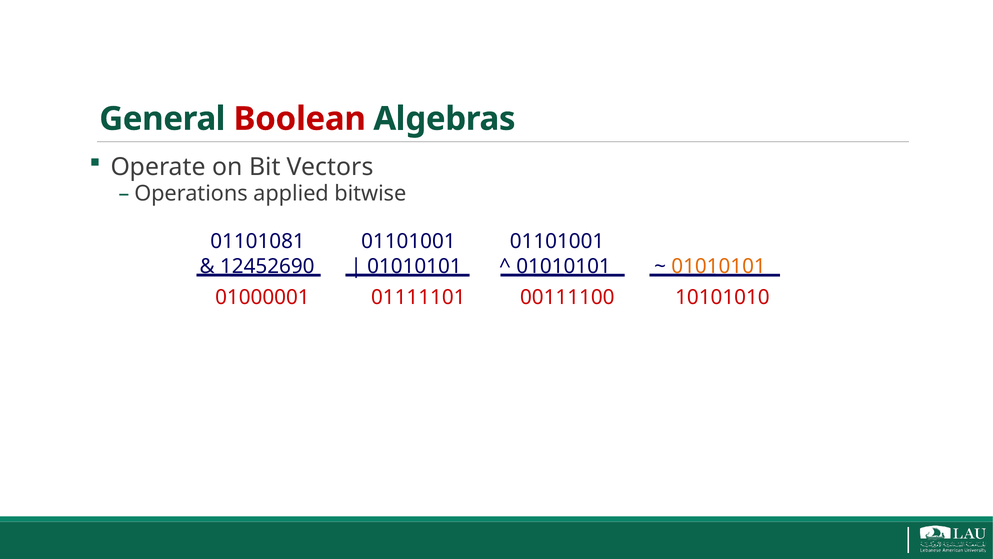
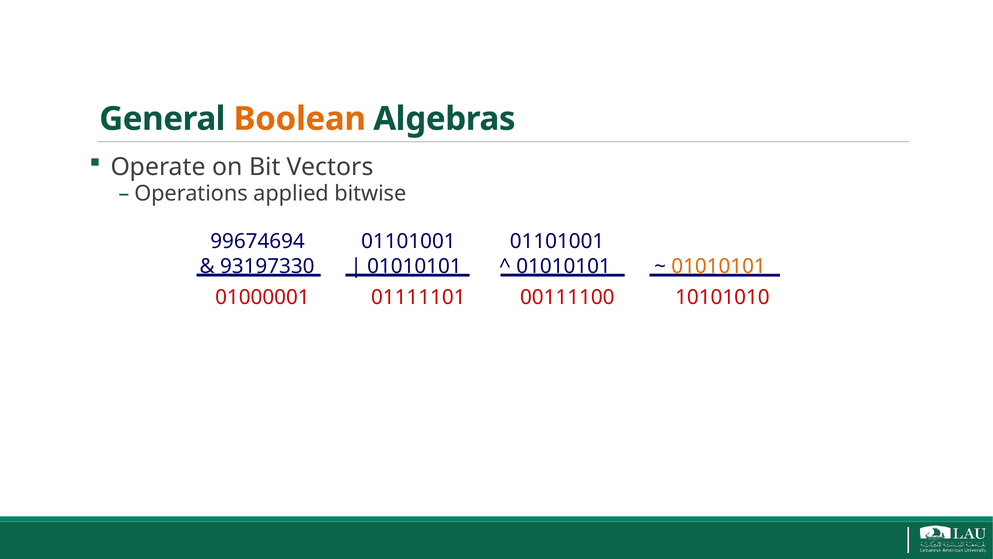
Boolean colour: red -> orange
01101081: 01101081 -> 99674694
12452690: 12452690 -> 93197330
